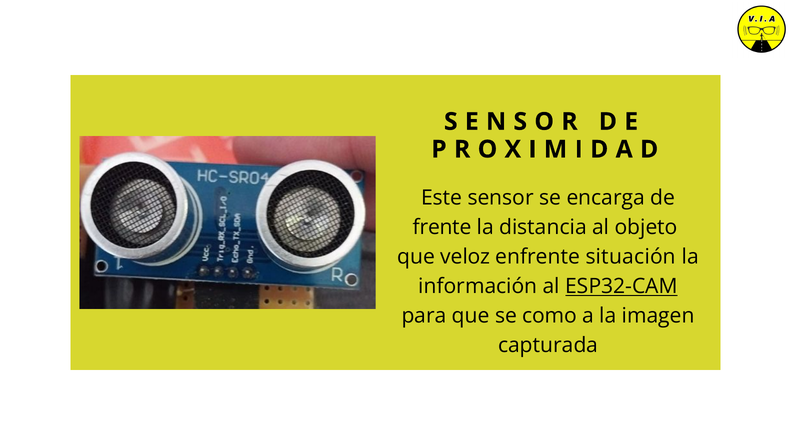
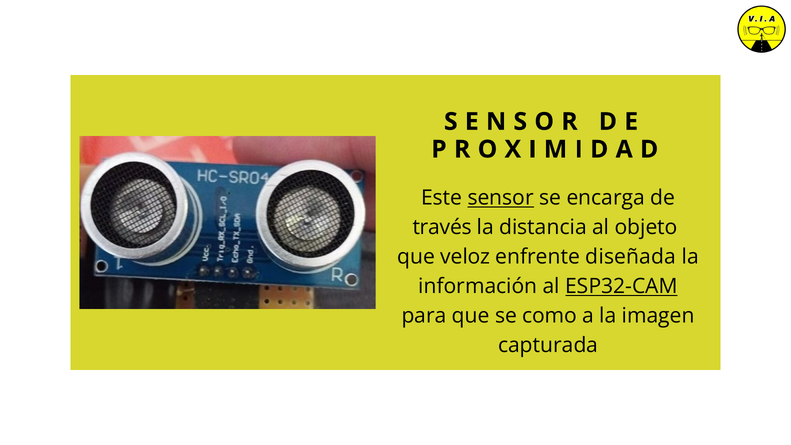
sensor underline: none -> present
frente: frente -> través
situación: situación -> diseñada
